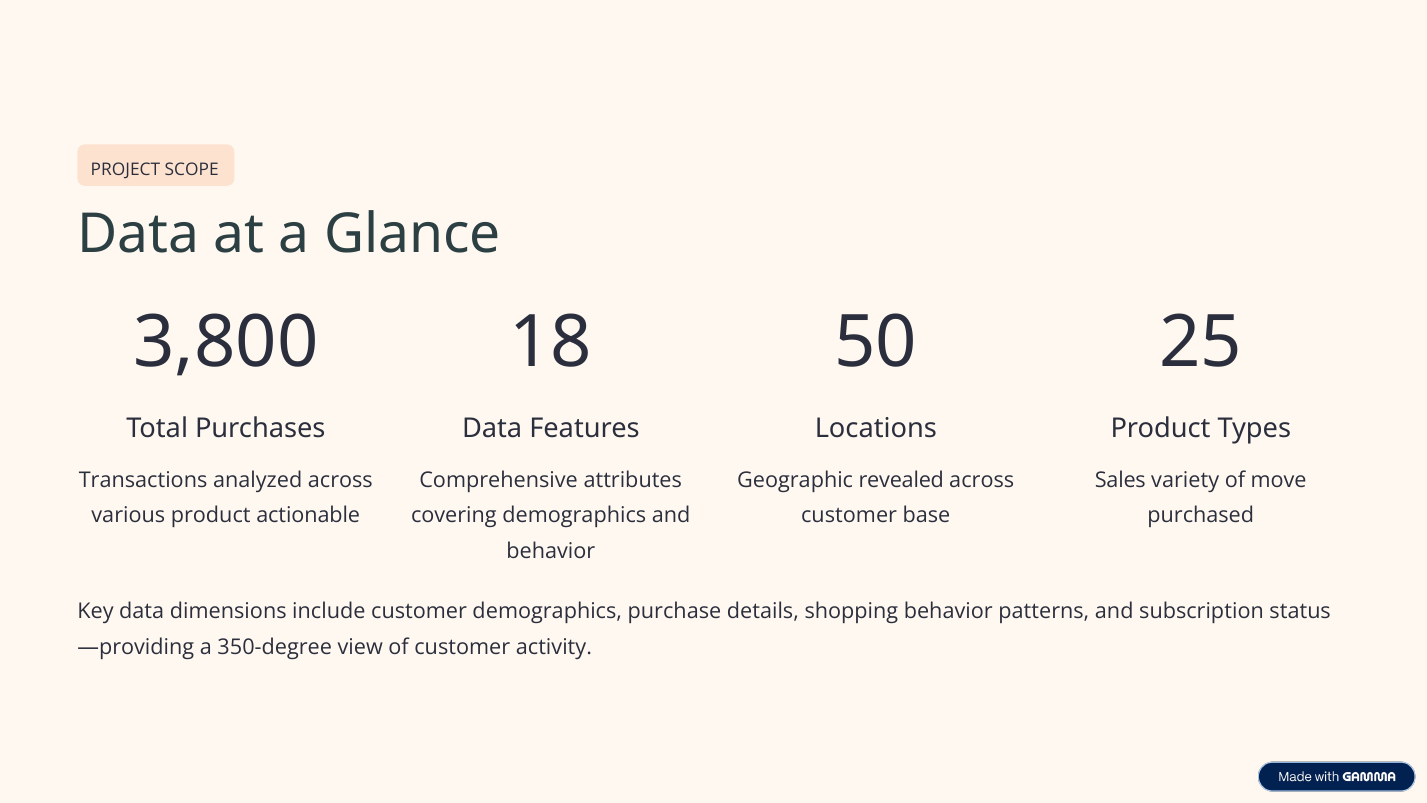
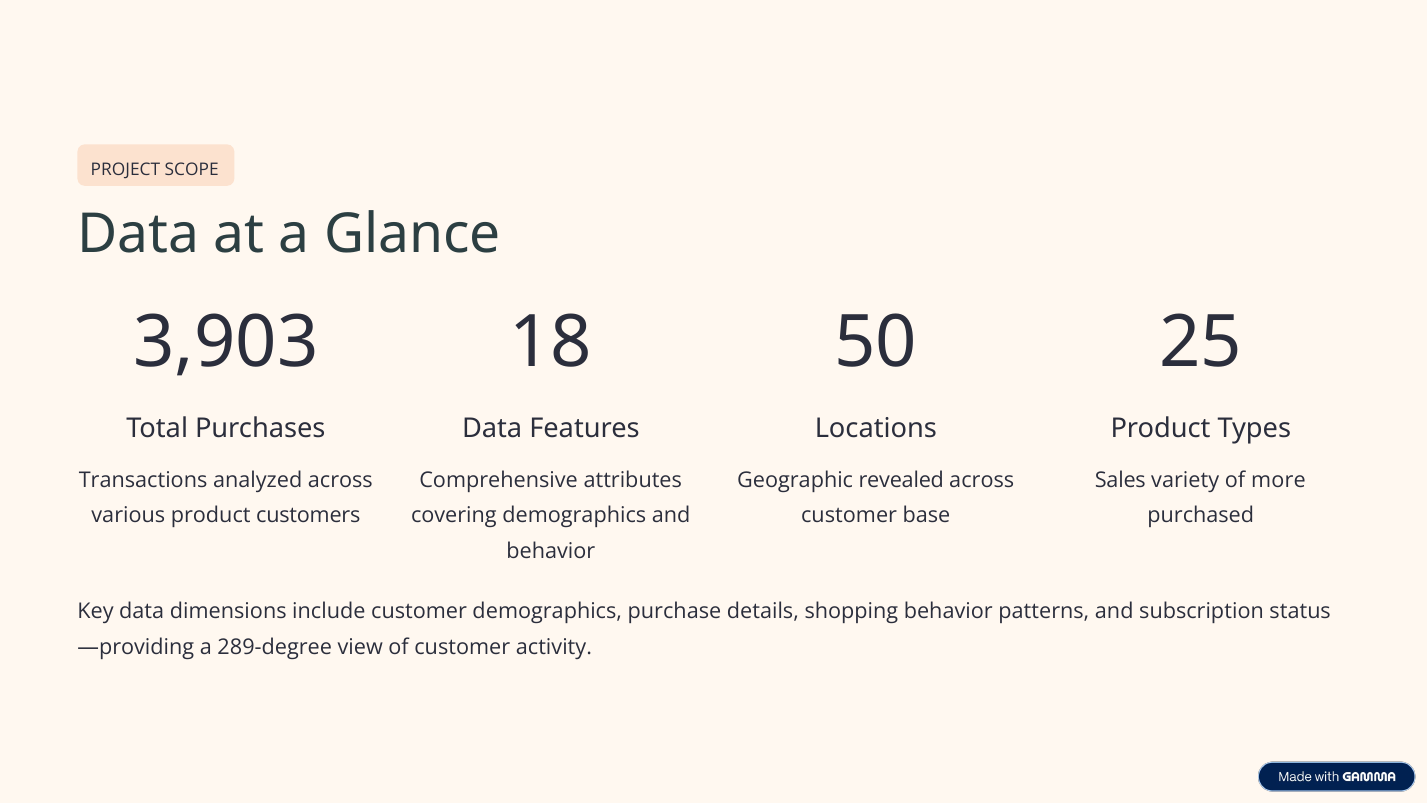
3,800: 3,800 -> 3,903
move: move -> more
actionable: actionable -> customers
350-degree: 350-degree -> 289-degree
